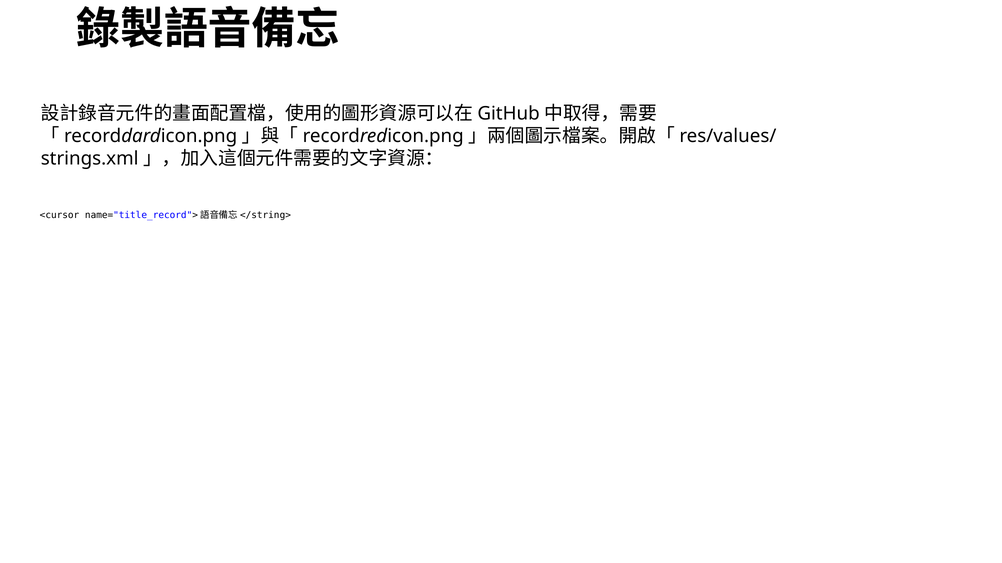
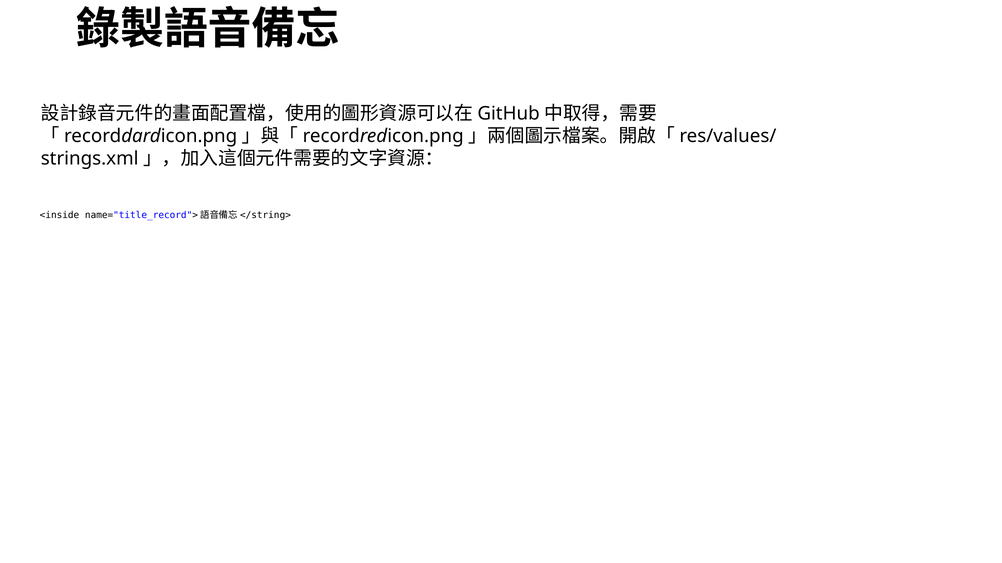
<cursor: <cursor -> <inside
